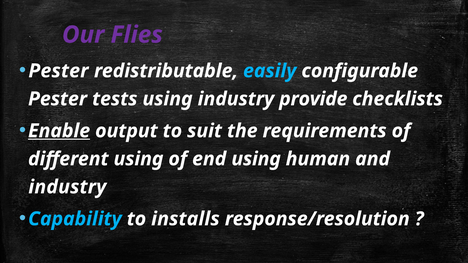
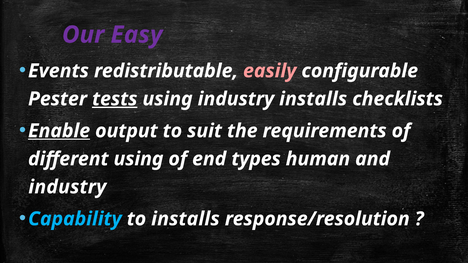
Flies: Flies -> Easy
Pester at (58, 71): Pester -> Events
easily colour: light blue -> pink
tests underline: none -> present
industry provide: provide -> installs
end using: using -> types
